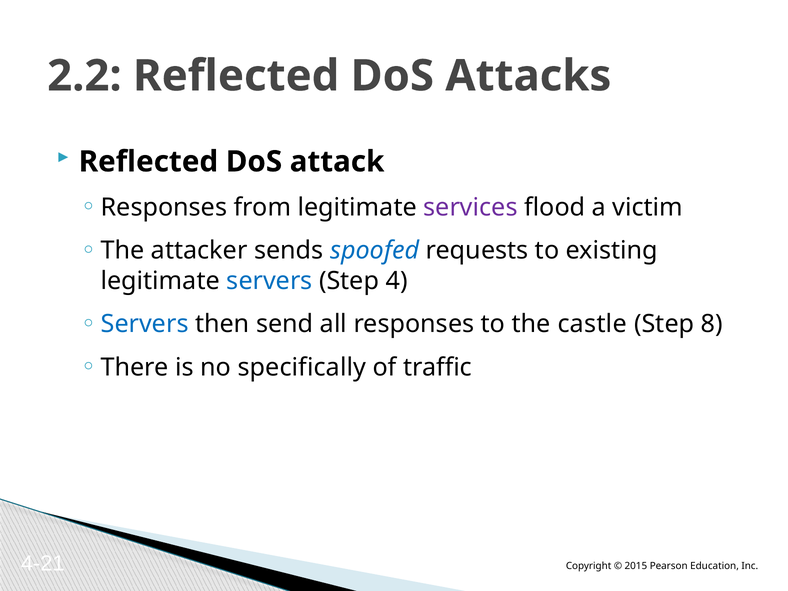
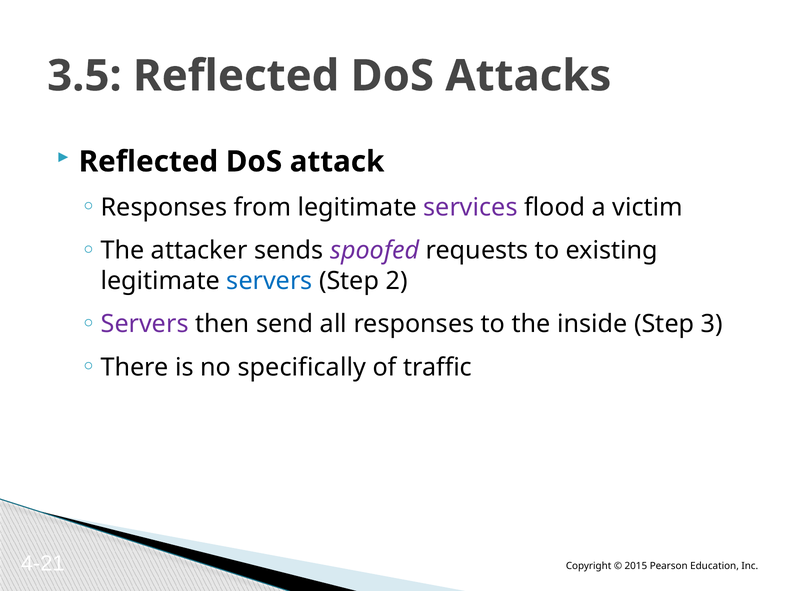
2.2: 2.2 -> 3.5
spoofed colour: blue -> purple
4: 4 -> 2
Servers at (145, 324) colour: blue -> purple
castle: castle -> inside
8: 8 -> 3
